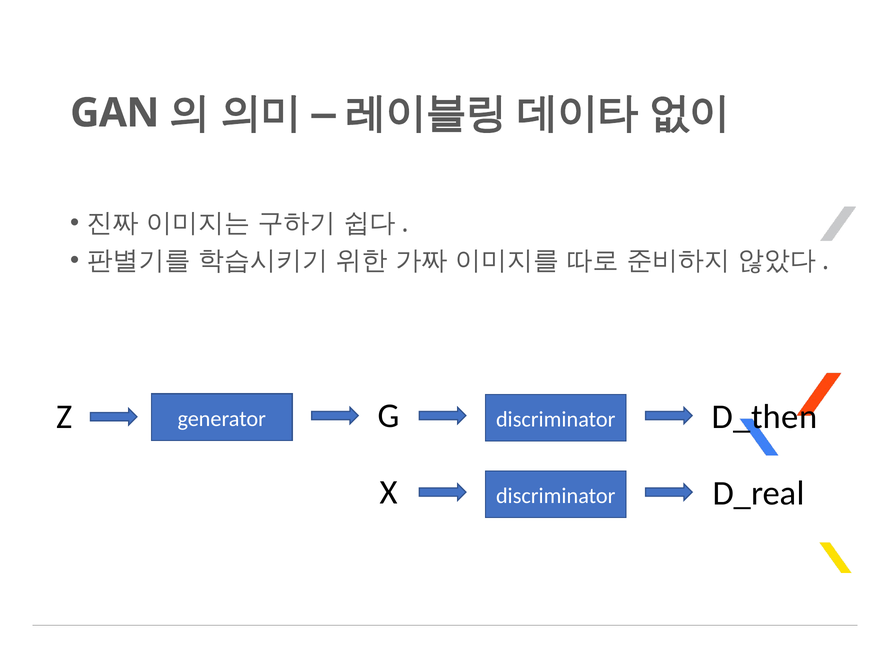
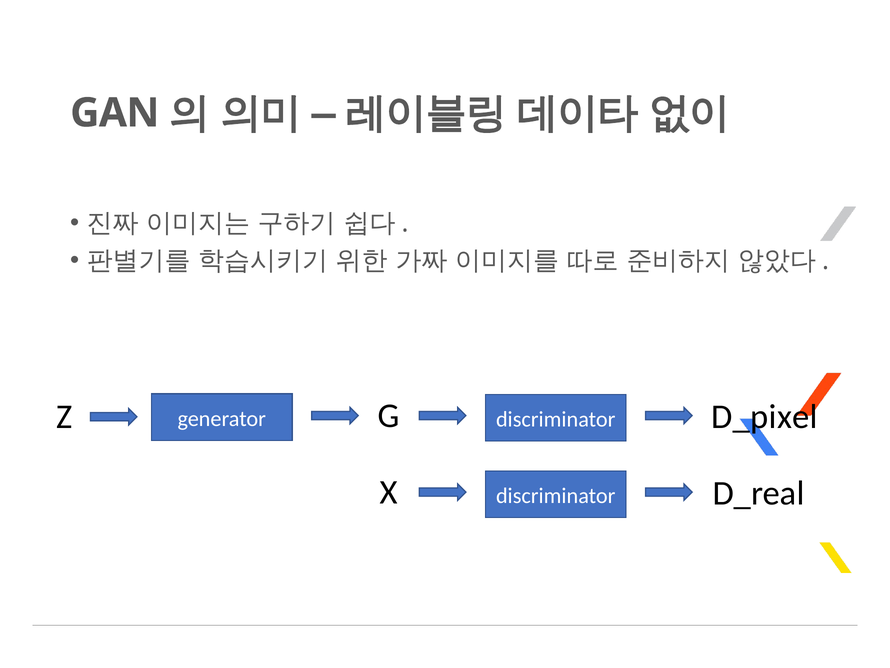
D_then: D_then -> D_pixel
